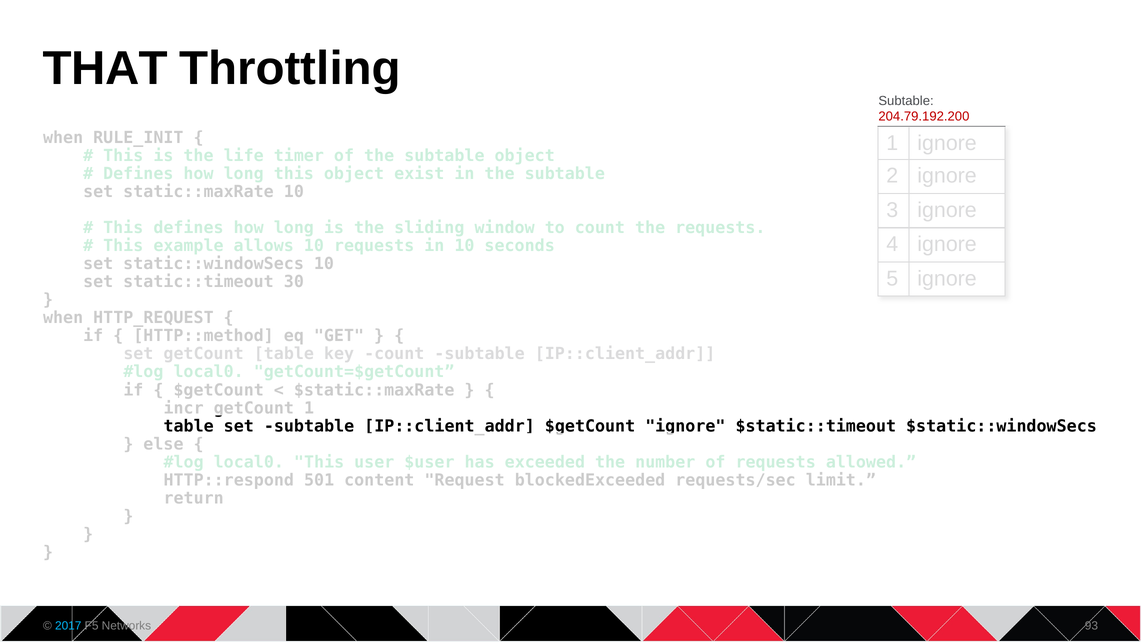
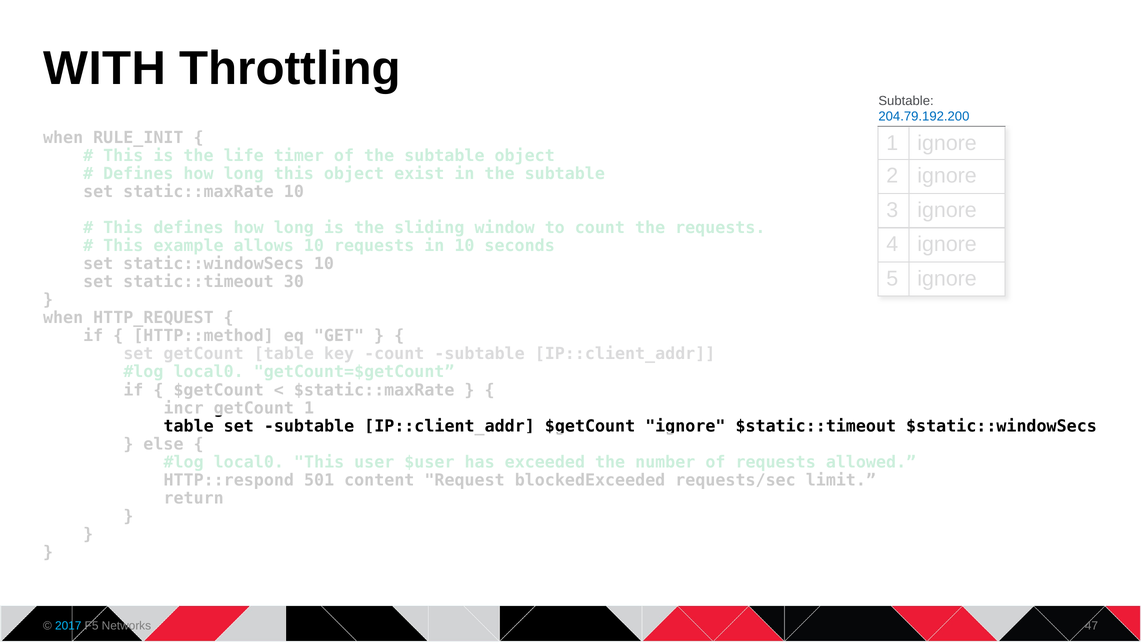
THAT: THAT -> WITH
204.79.192.200 colour: red -> blue
93: 93 -> 47
